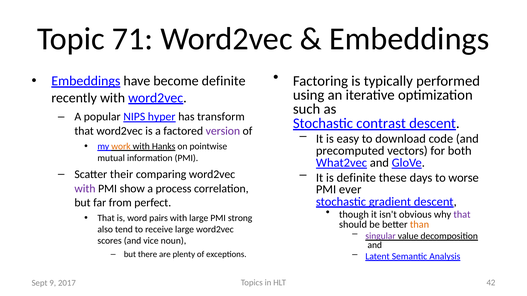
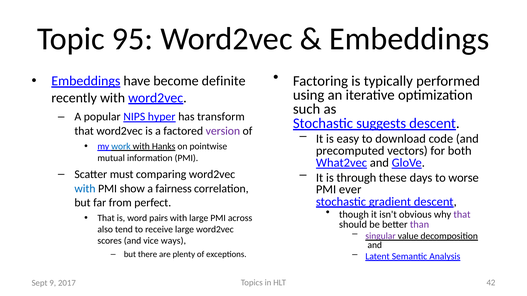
71: 71 -> 95
contrast: contrast -> suggests
work colour: orange -> blue
their: their -> must
is definite: definite -> through
with at (85, 189) colour: purple -> blue
process: process -> fairness
strong: strong -> across
than colour: orange -> purple
noun: noun -> ways
